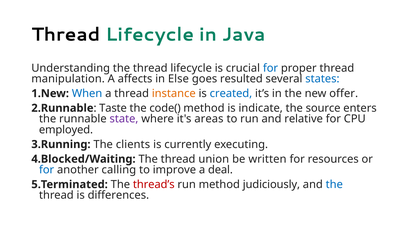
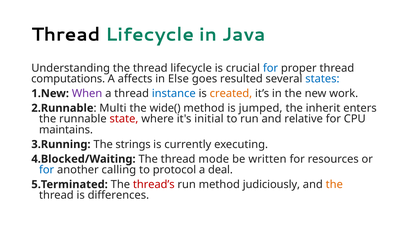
manipulation: manipulation -> computations
When colour: blue -> purple
instance colour: orange -> blue
created colour: blue -> orange
offer: offer -> work
Taste: Taste -> Multi
code(: code( -> wide(
indicate: indicate -> jumped
source: source -> inherit
state colour: purple -> red
areas: areas -> initial
employed: employed -> maintains
clients: clients -> strings
union: union -> mode
improve: improve -> protocol
the at (334, 185) colour: blue -> orange
